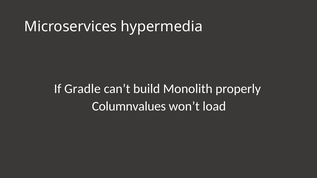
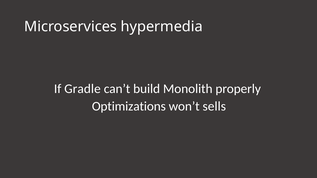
Columnvalues: Columnvalues -> Optimizations
load: load -> sells
